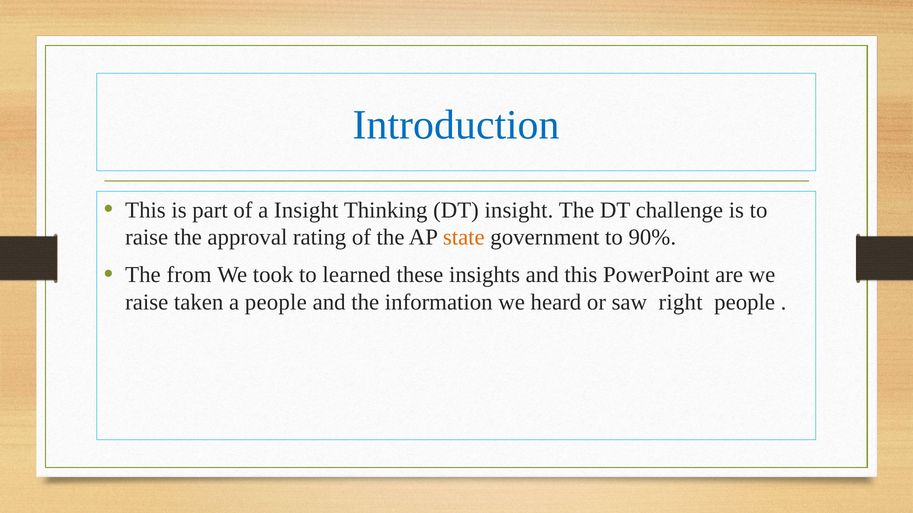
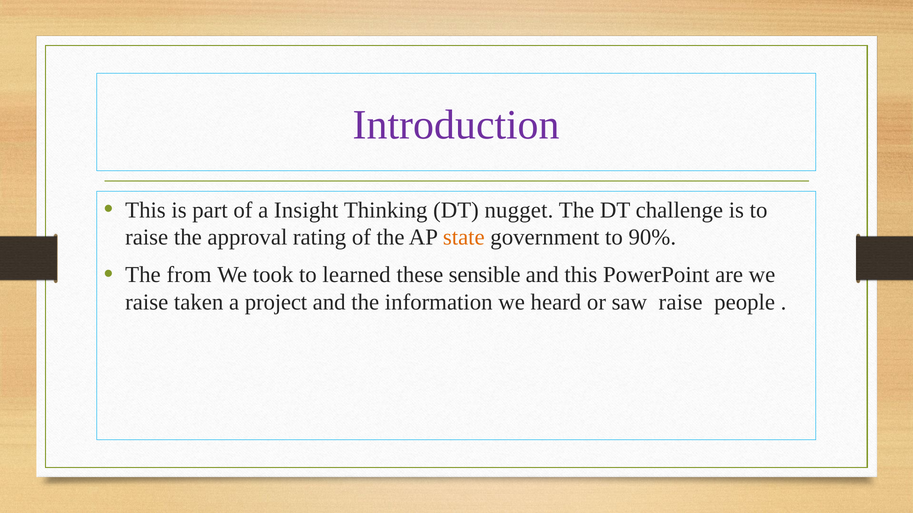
Introduction colour: blue -> purple
DT insight: insight -> nugget
insights: insights -> sensible
a people: people -> project
saw right: right -> raise
